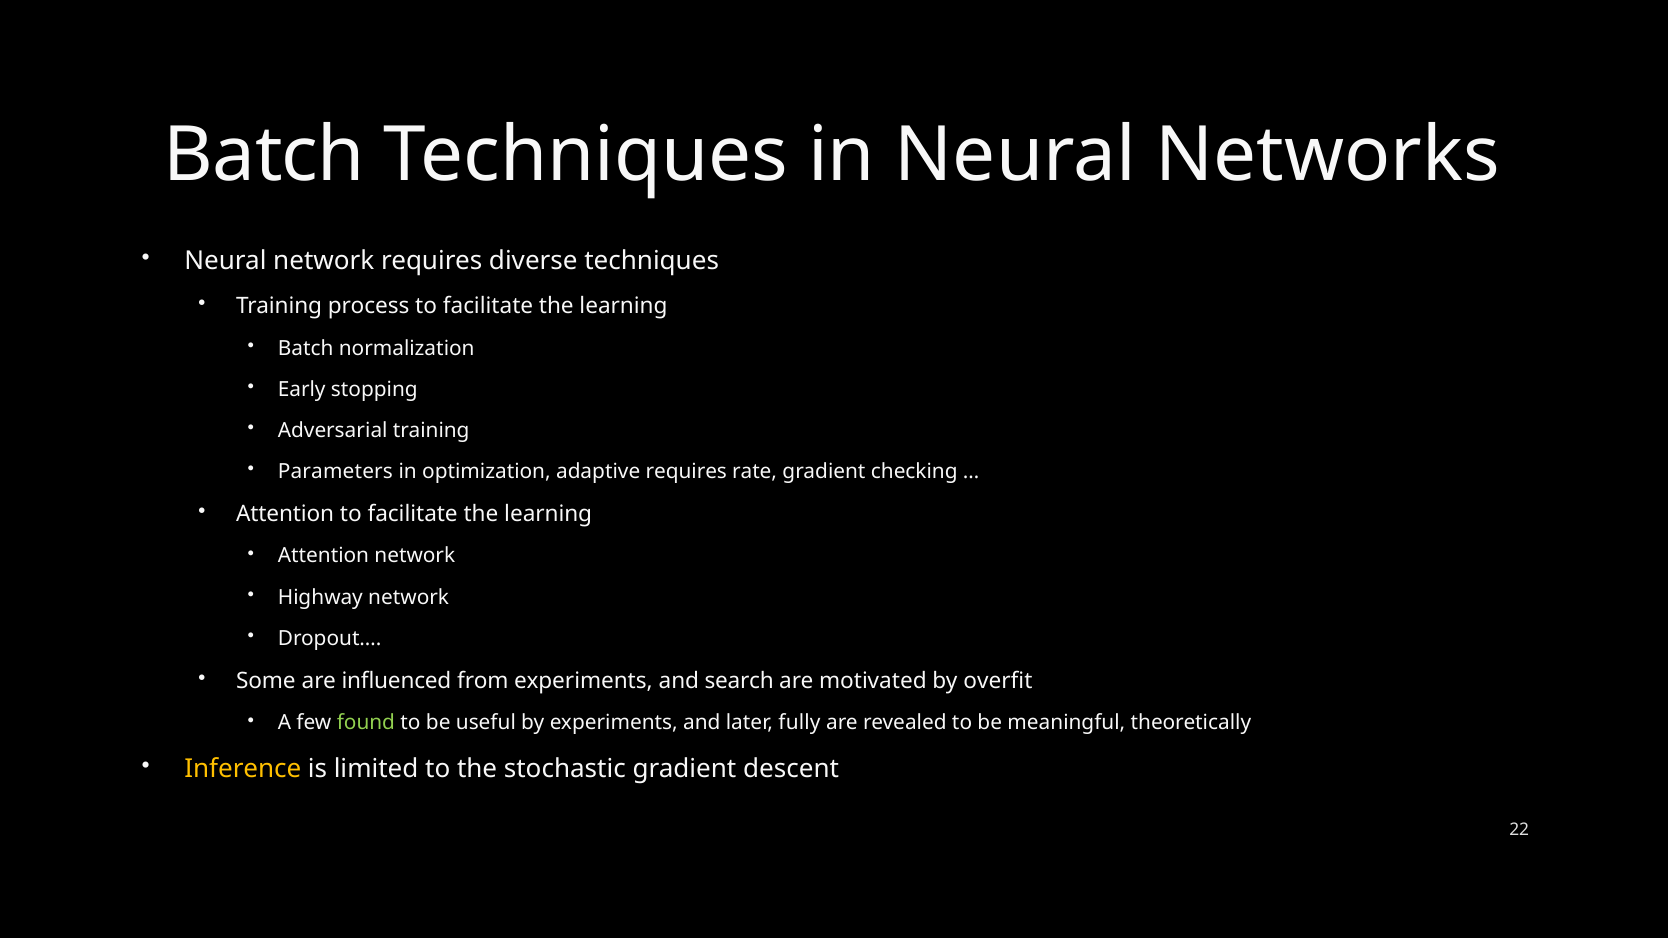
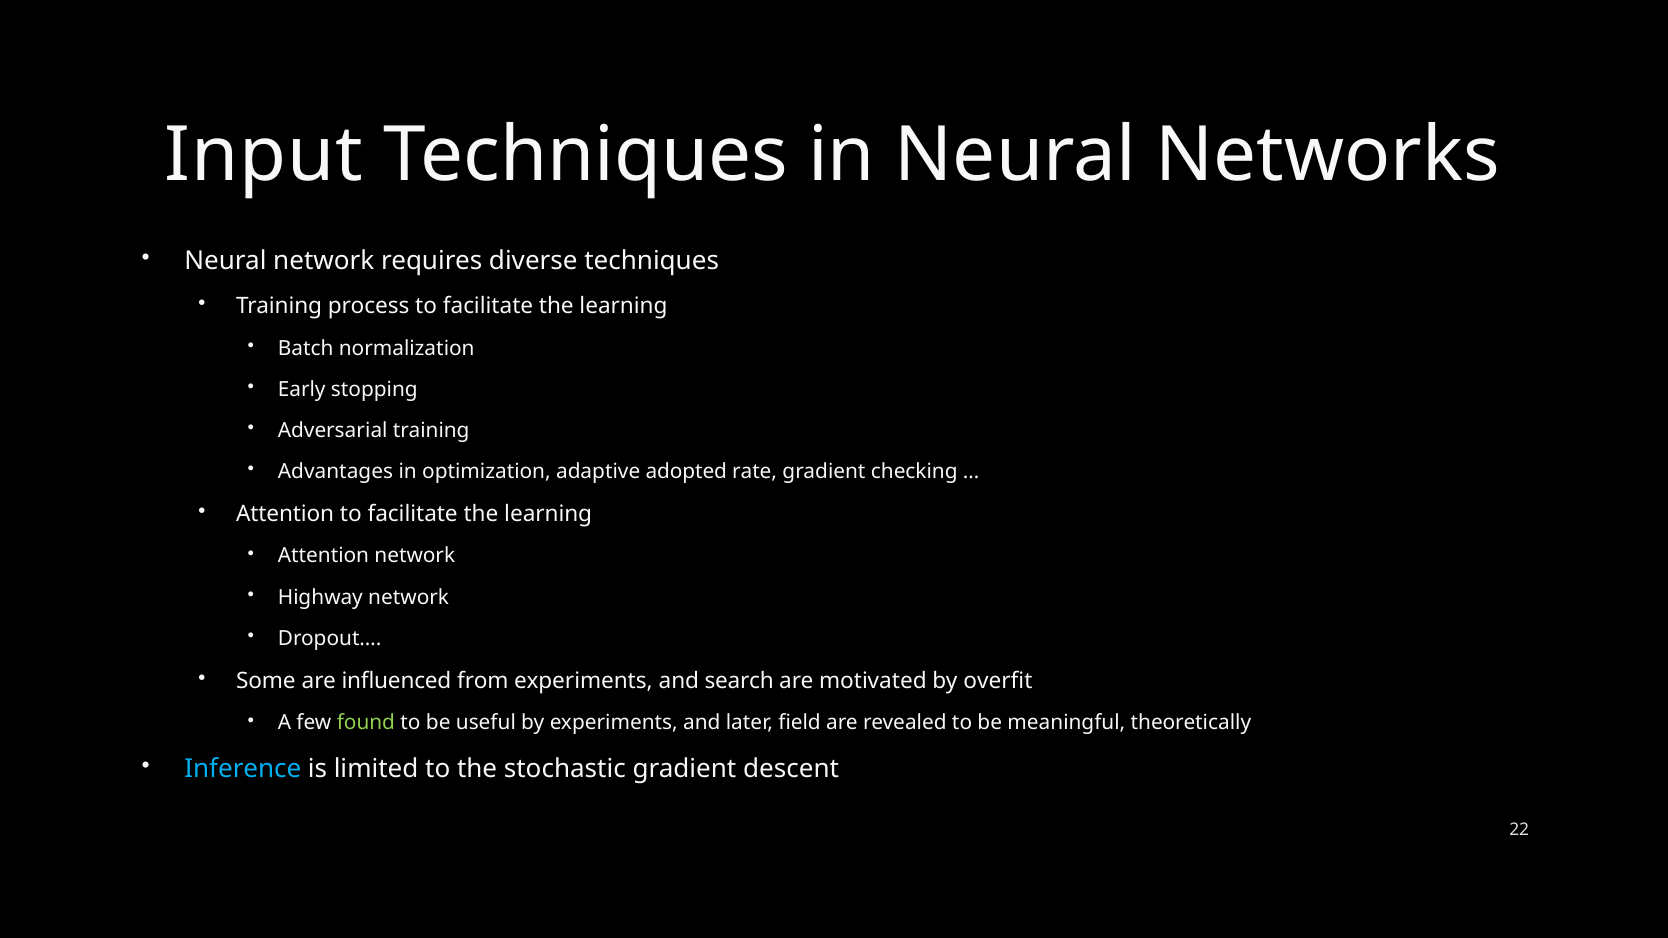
Batch at (265, 155): Batch -> Input
Parameters: Parameters -> Advantages
adaptive requires: requires -> adopted
fully: fully -> field
Inference colour: yellow -> light blue
